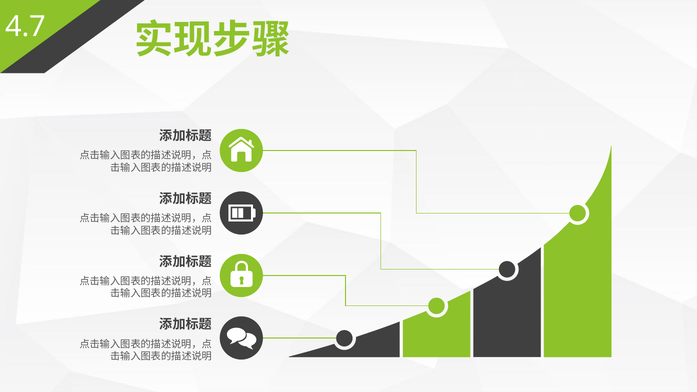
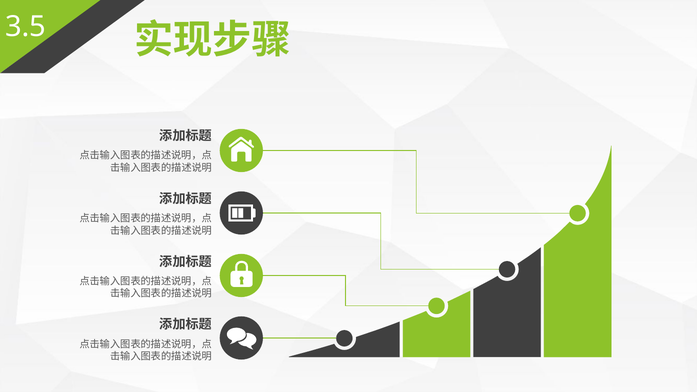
4.7: 4.7 -> 3.5
